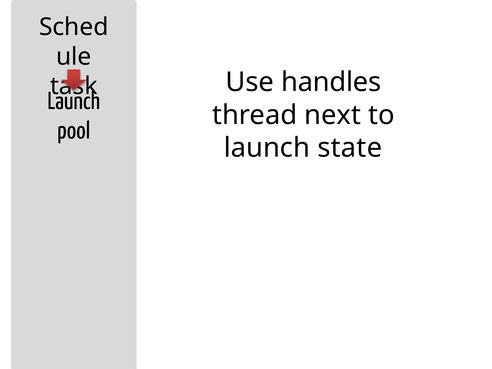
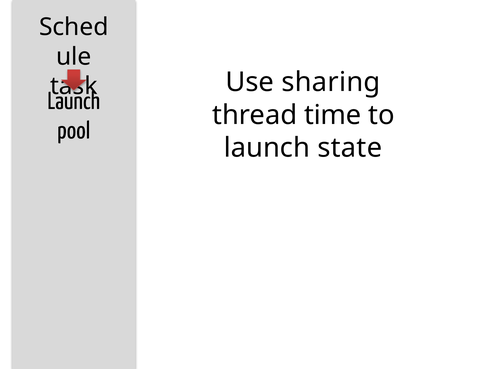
handles: handles -> sharing
next: next -> time
